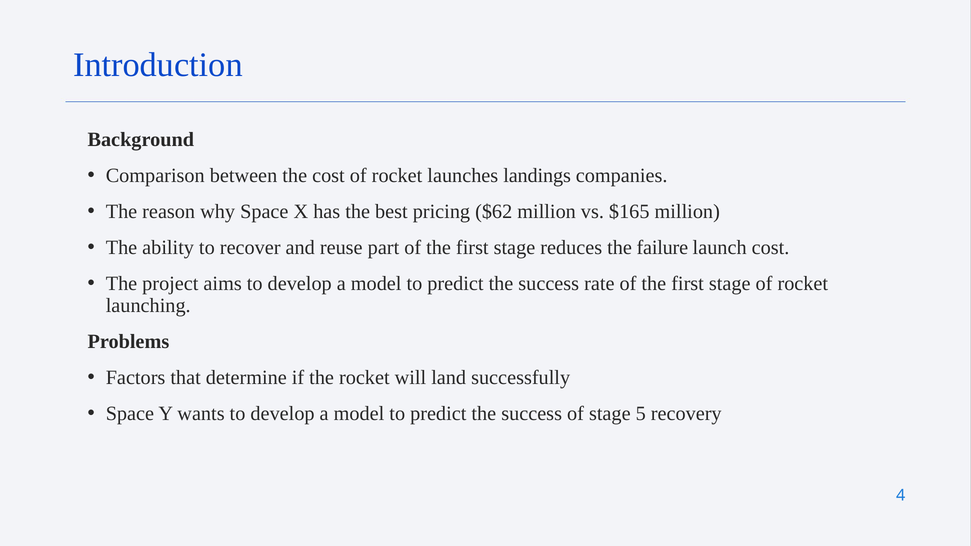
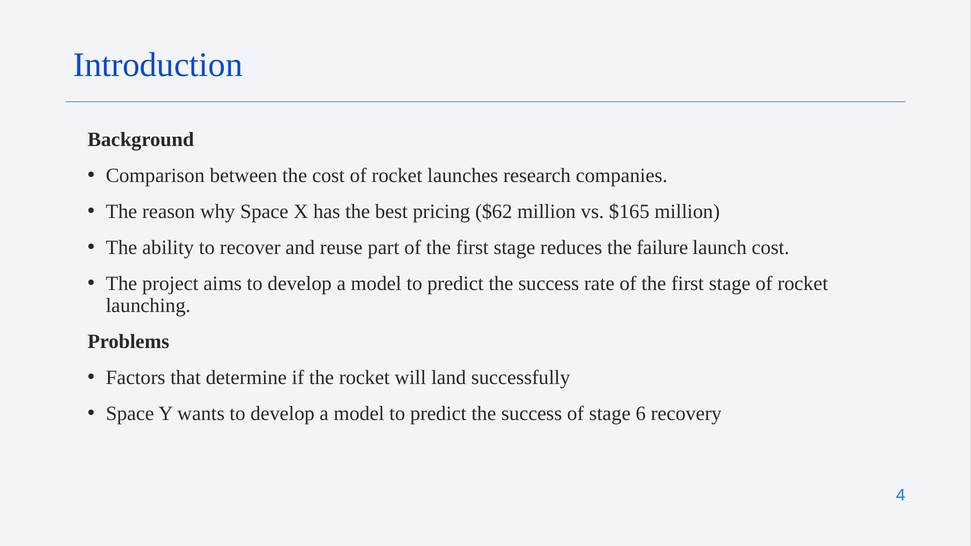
landings: landings -> research
5: 5 -> 6
